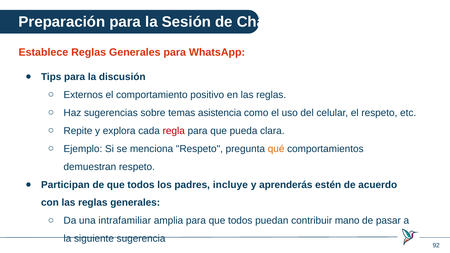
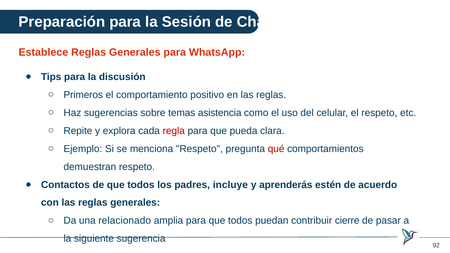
Externos: Externos -> Primeros
qué colour: orange -> red
Participan: Participan -> Contactos
intrafamiliar: intrafamiliar -> relacionado
mano: mano -> cierre
